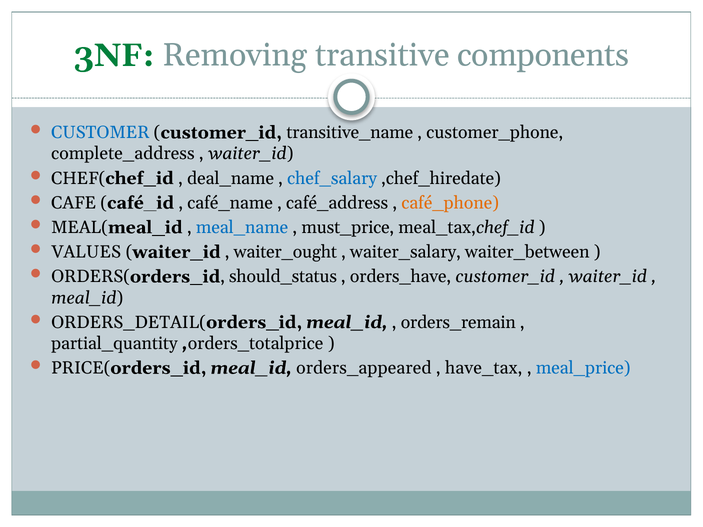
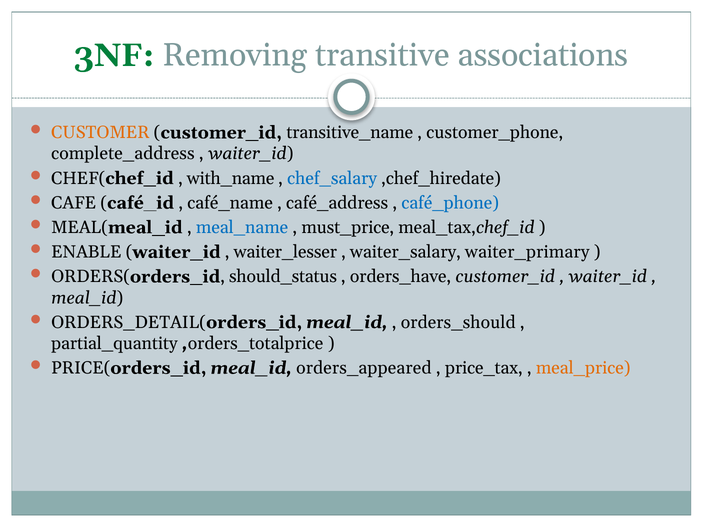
components: components -> associations
CUSTOMER colour: blue -> orange
deal_name: deal_name -> with_name
café_phone colour: orange -> blue
VALUES: VALUES -> ENABLE
waiter_ought: waiter_ought -> waiter_lesser
waiter_between: waiter_between -> waiter_primary
orders_remain: orders_remain -> orders_should
have_tax: have_tax -> price_tax
meal_price colour: blue -> orange
